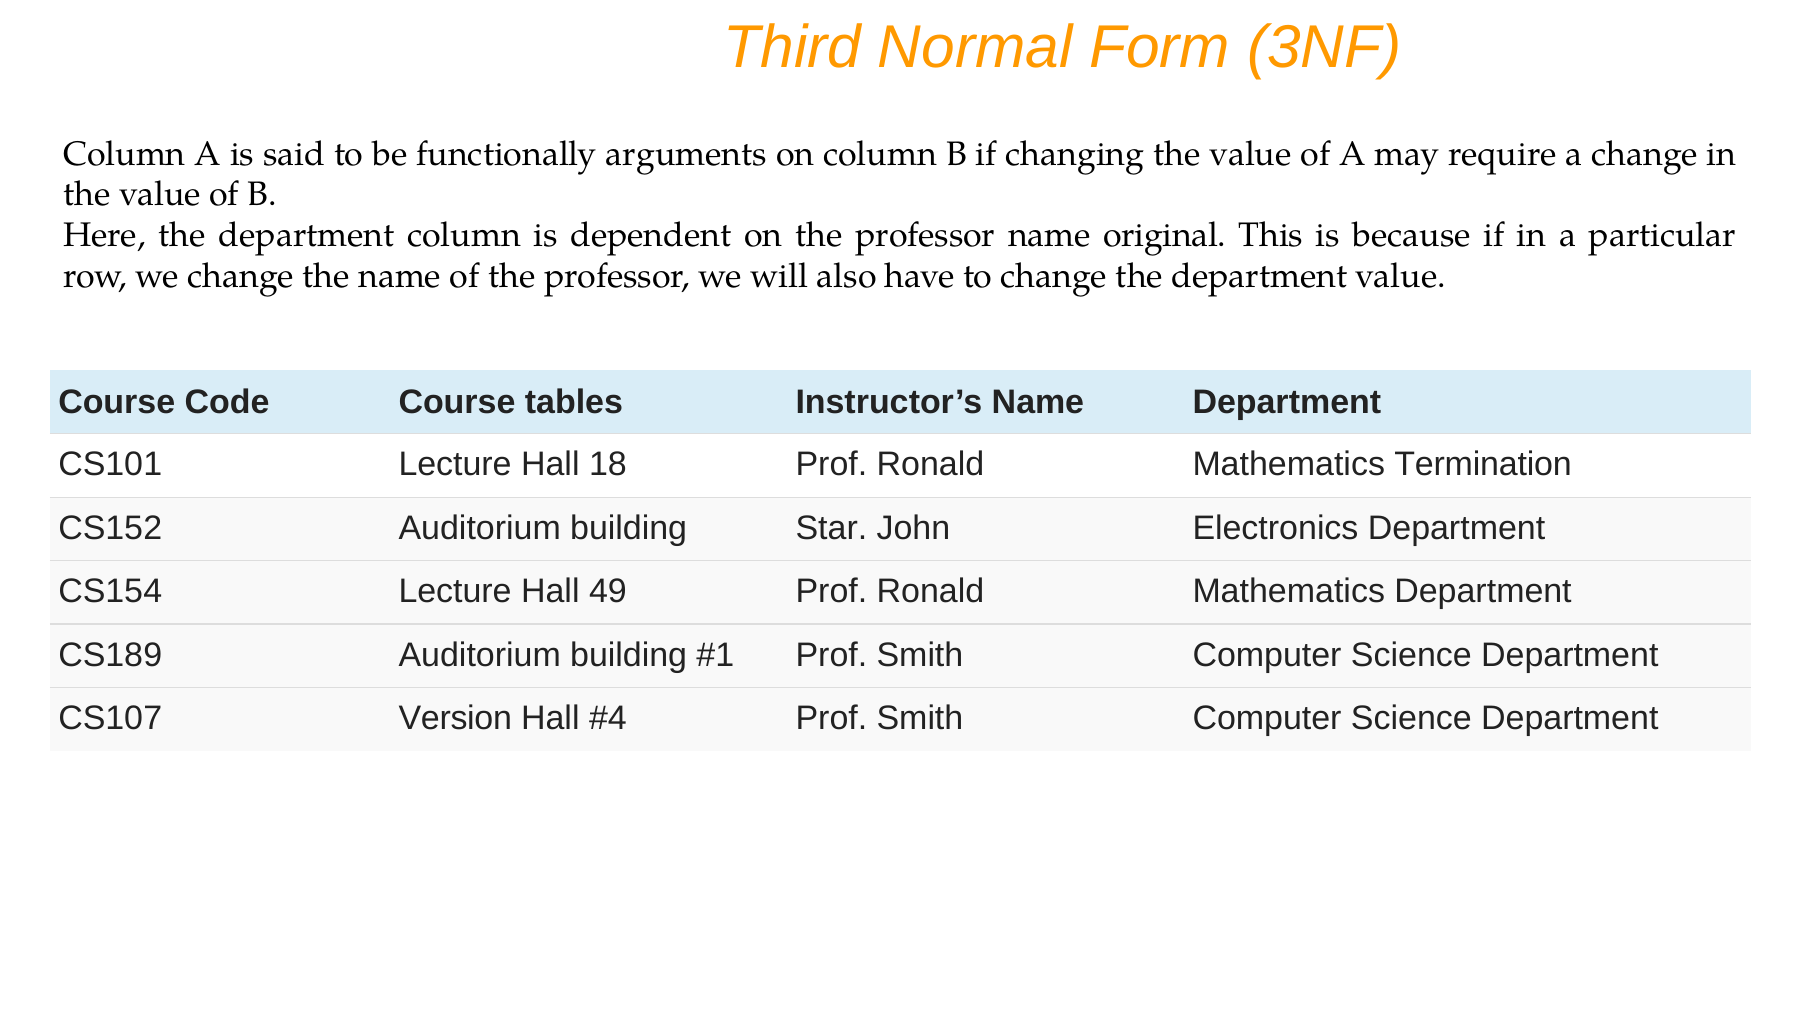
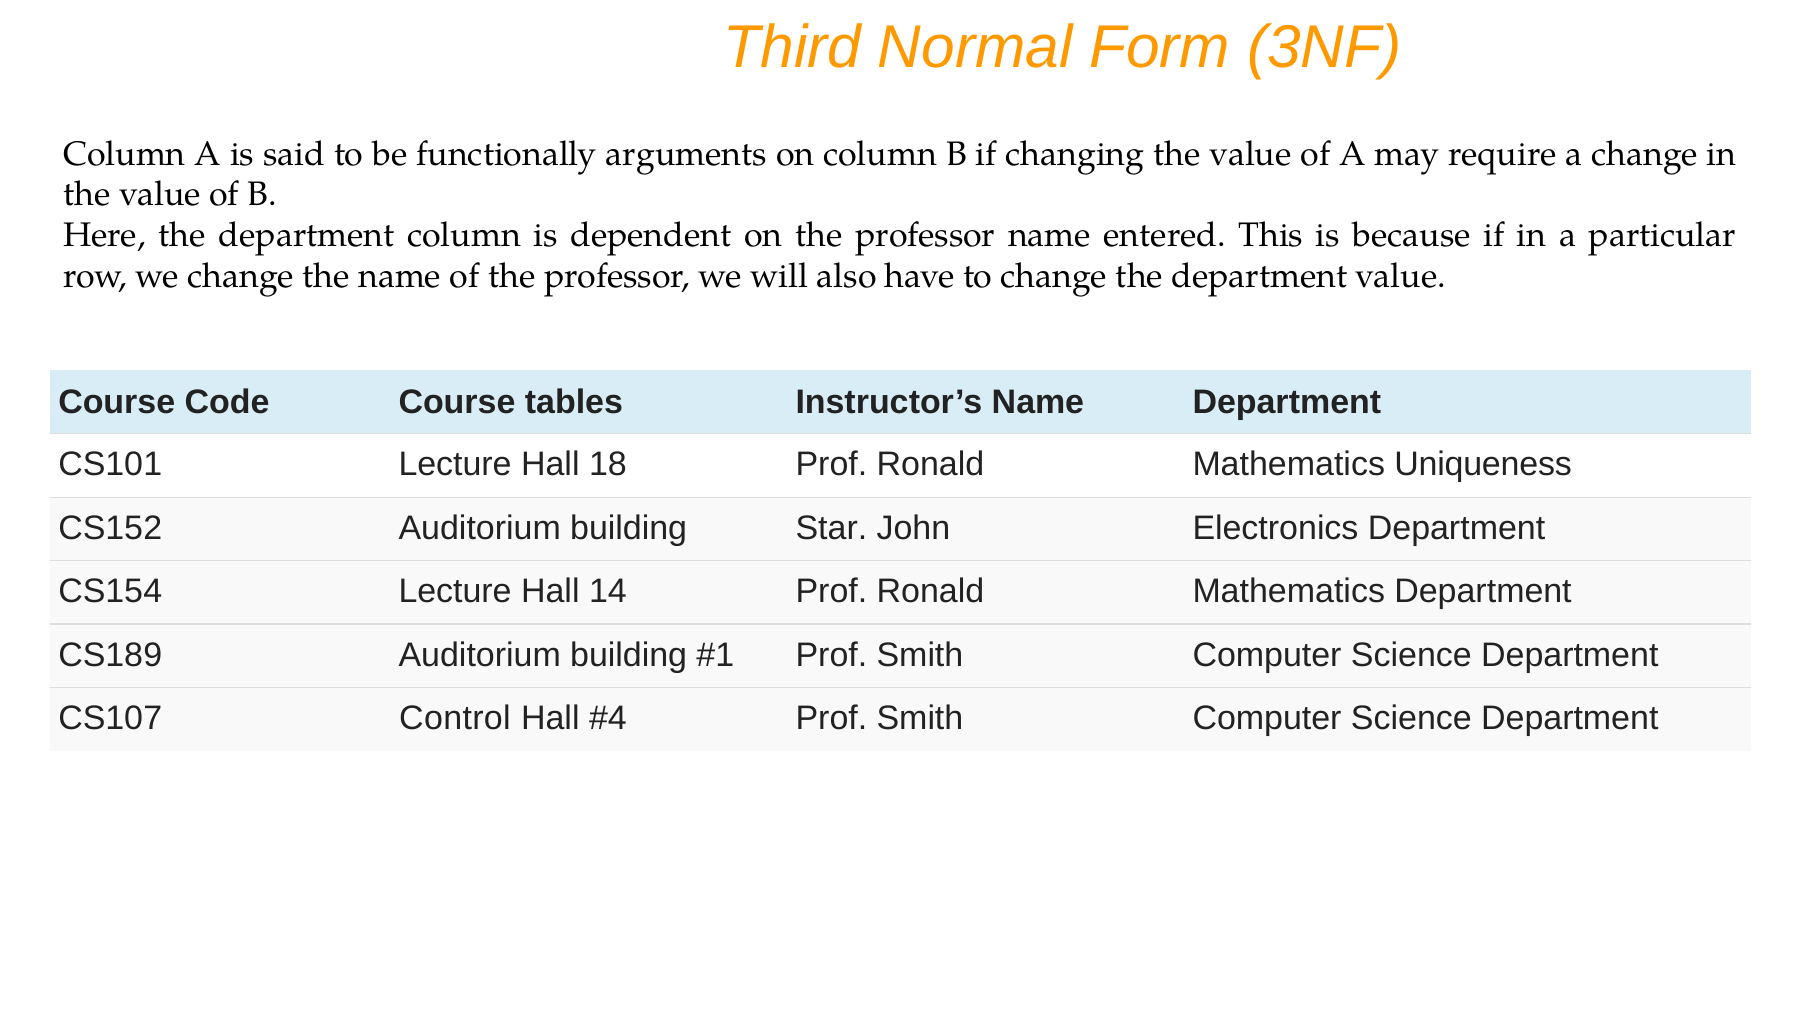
original: original -> entered
Termination: Termination -> Uniqueness
49: 49 -> 14
Version: Version -> Control
